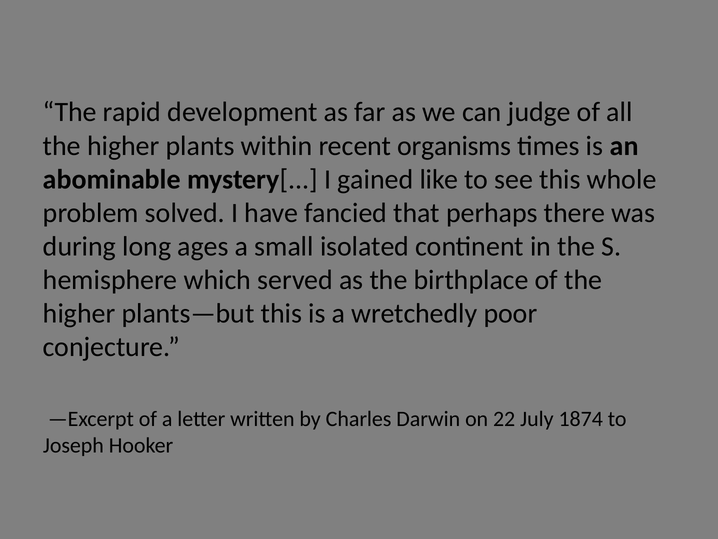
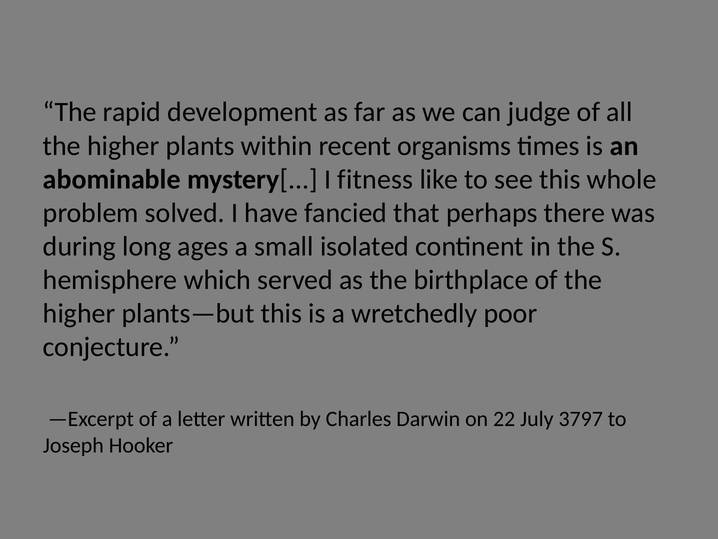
gained: gained -> fitness
1874: 1874 -> 3797
